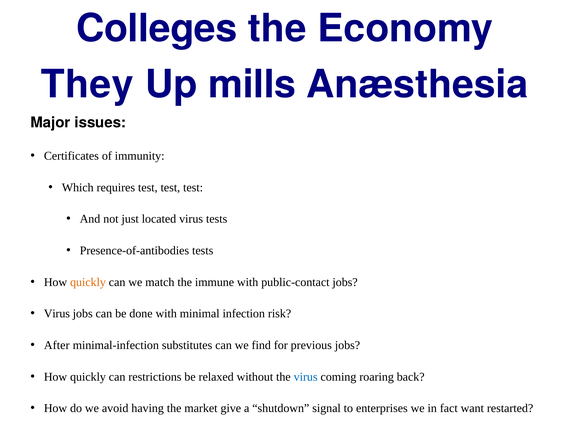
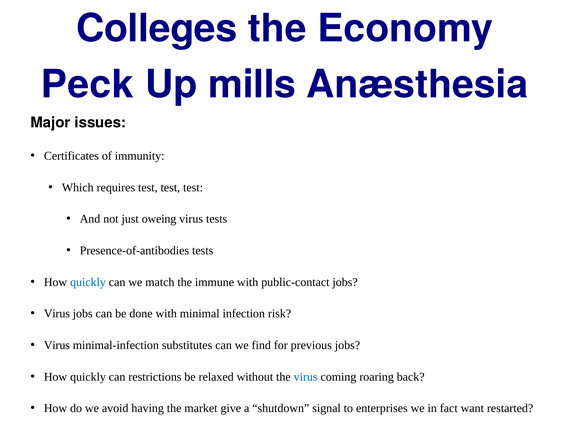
They: They -> Peck
located: located -> oweing
quickly at (88, 283) colour: orange -> blue
After at (57, 346): After -> Virus
